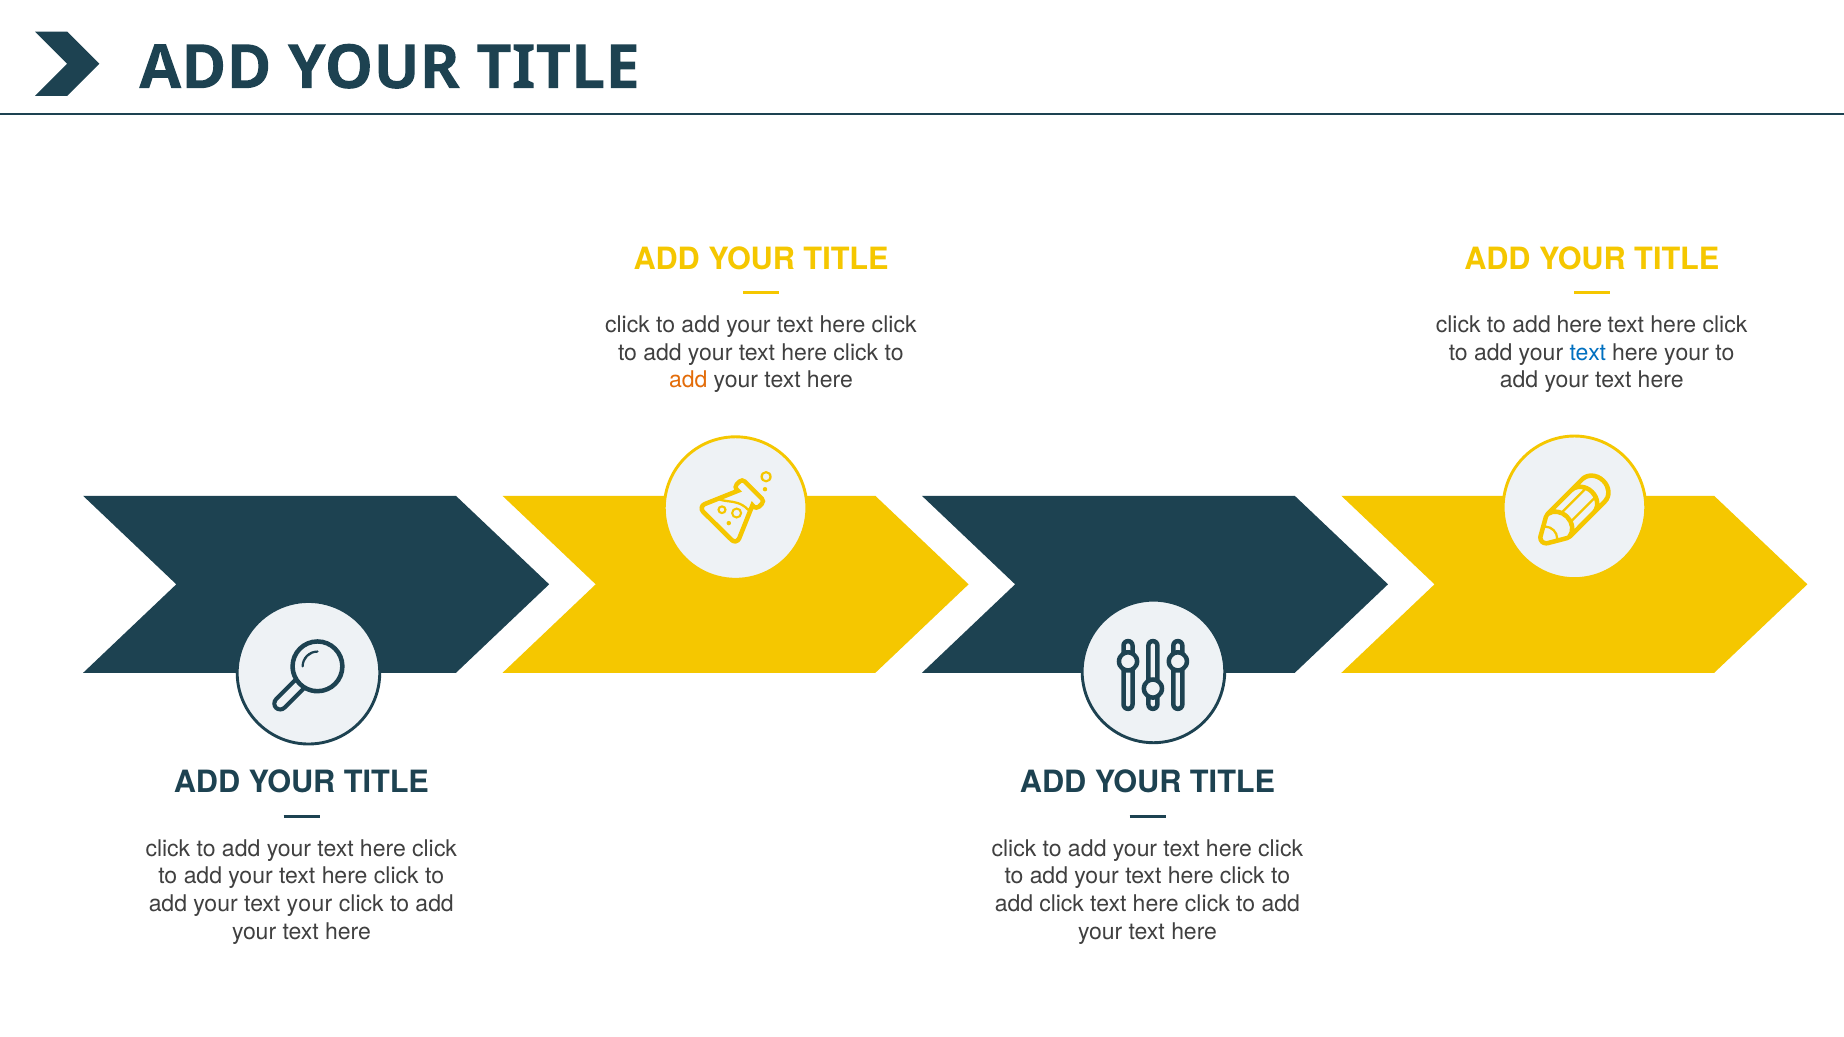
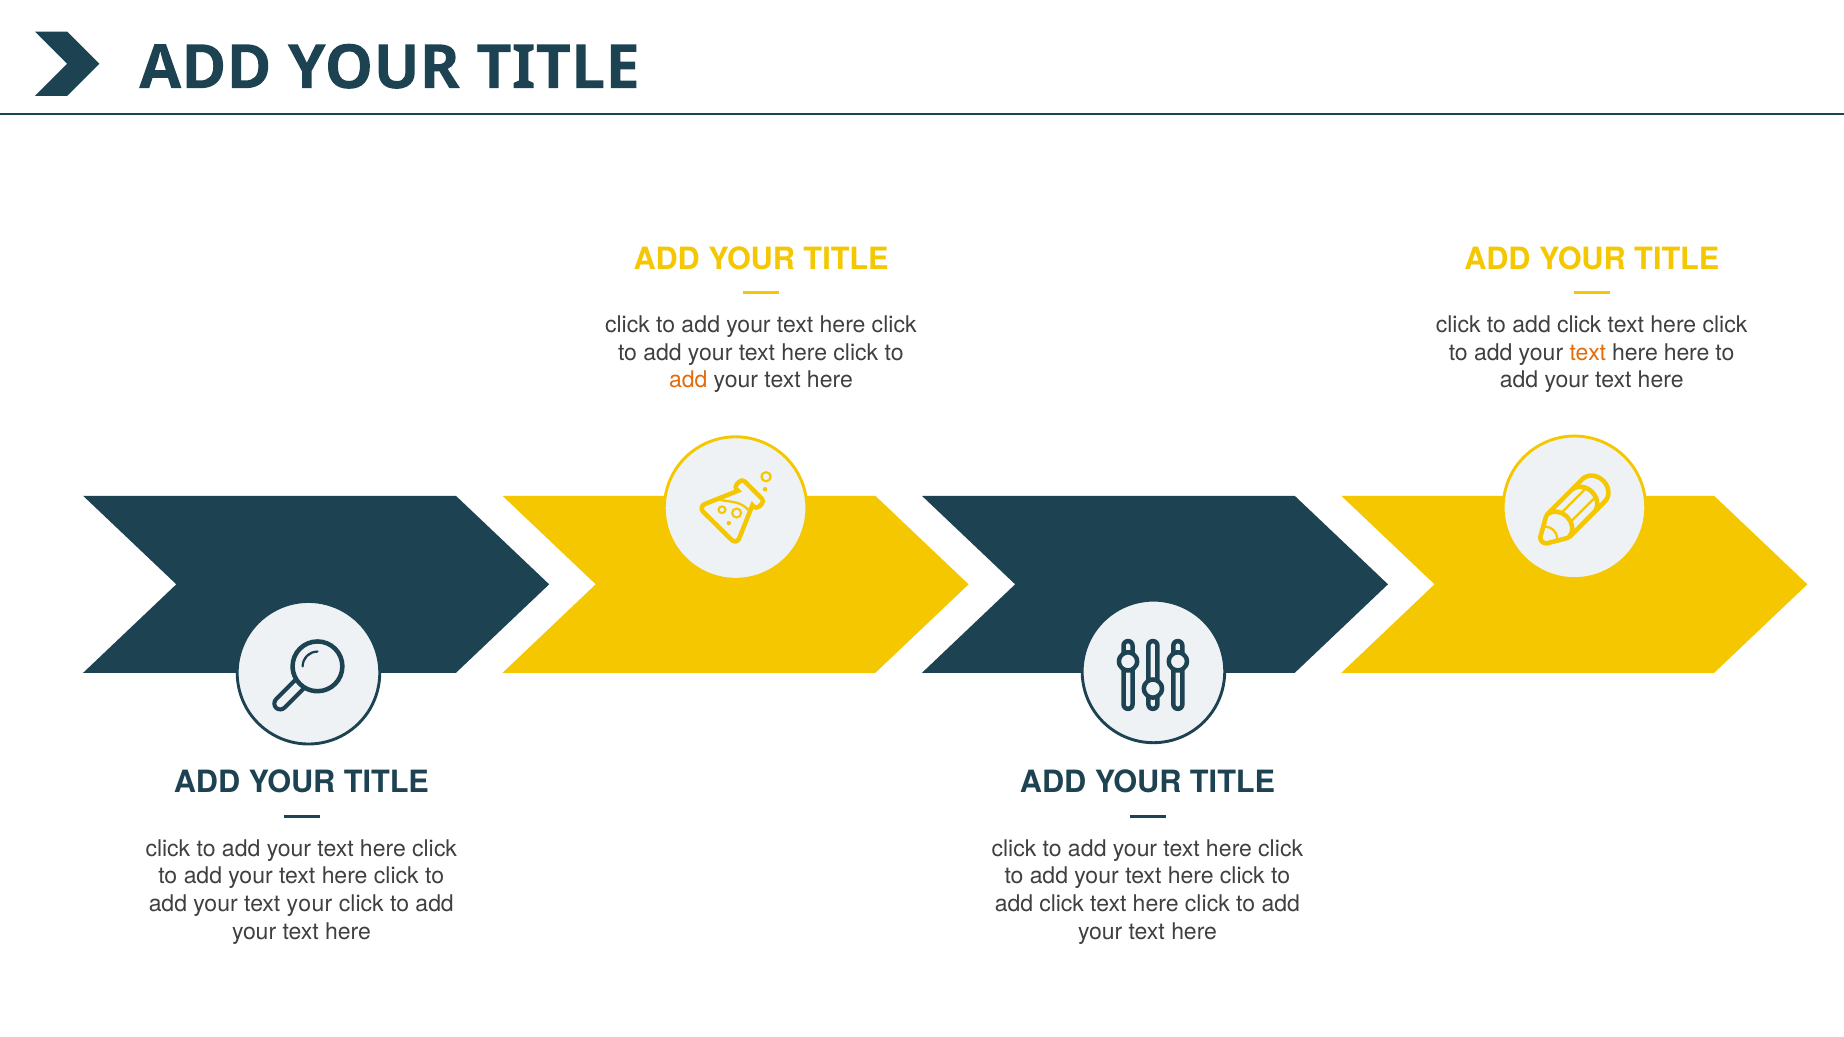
here at (1579, 325): here -> click
text at (1588, 353) colour: blue -> orange
here your: your -> here
